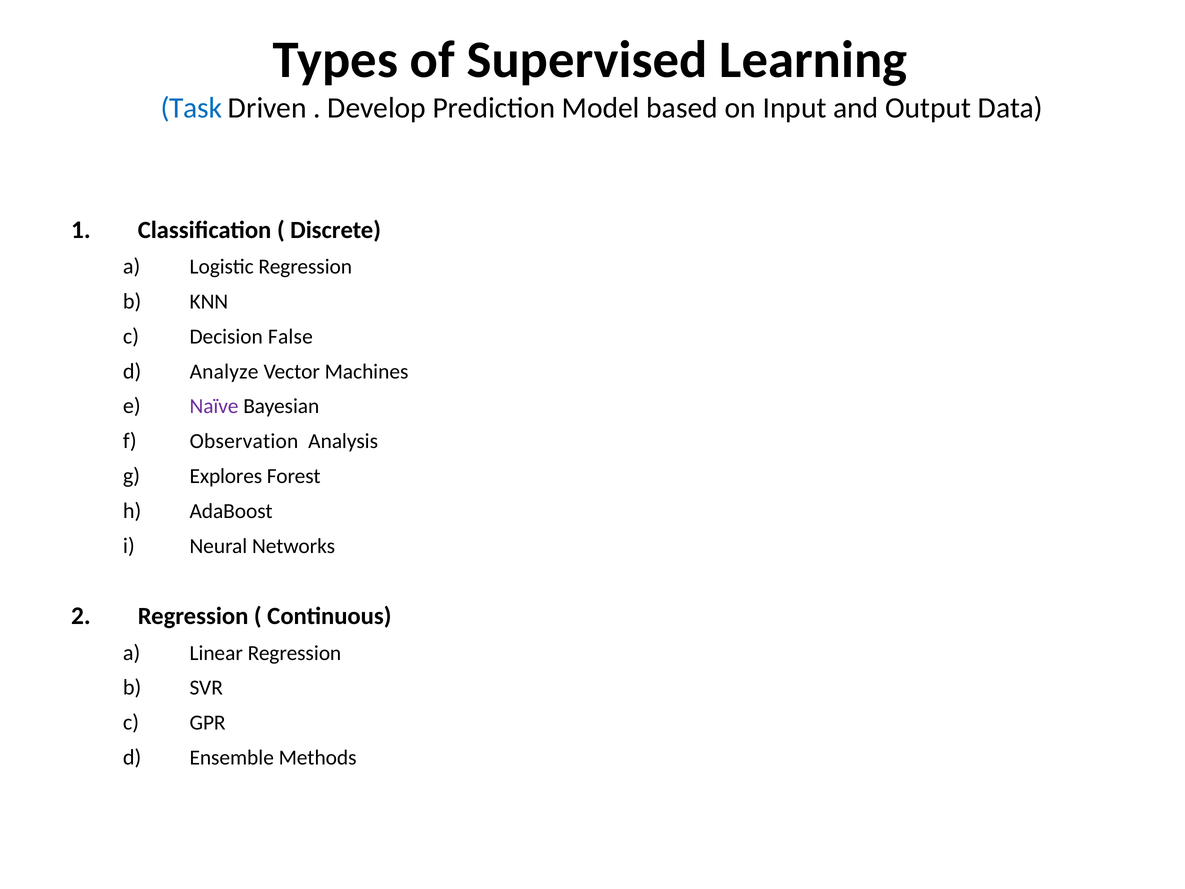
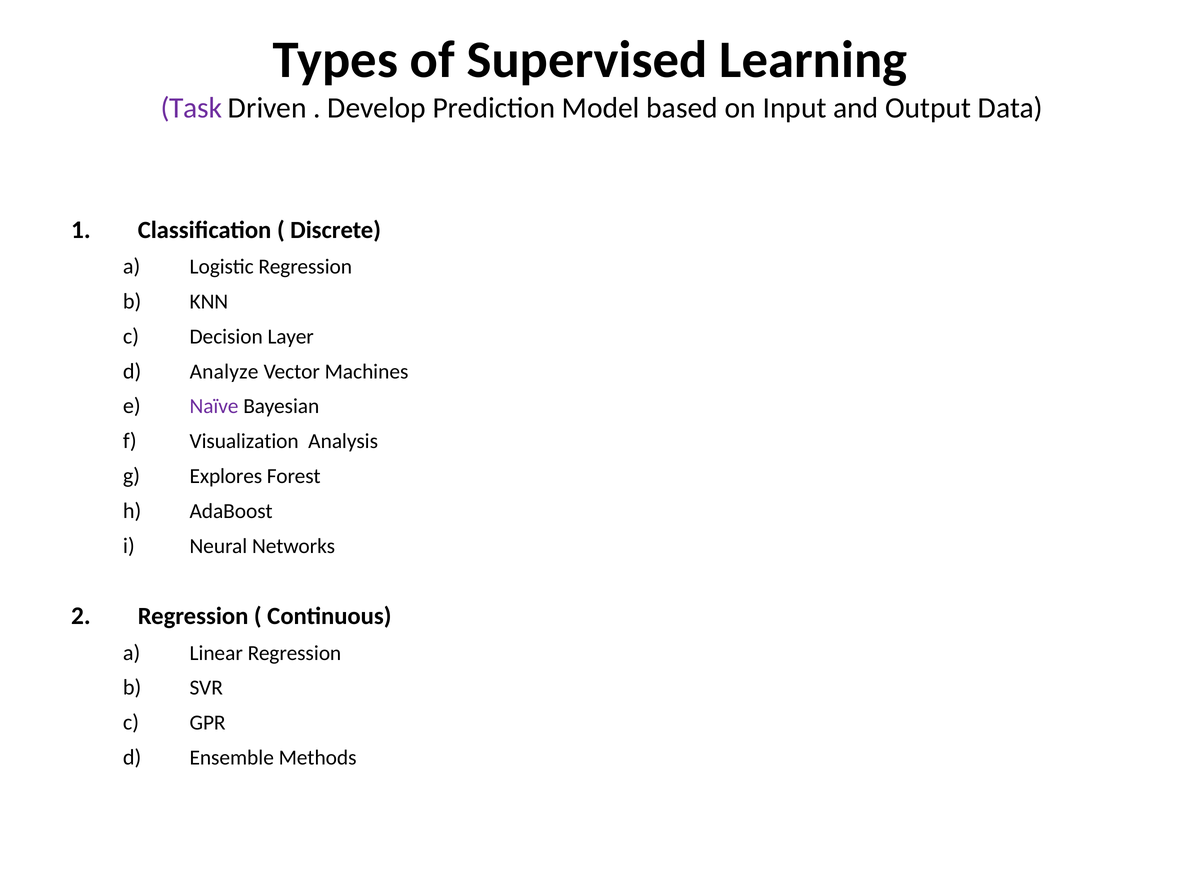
Task colour: blue -> purple
False: False -> Layer
Observation: Observation -> Visualization
